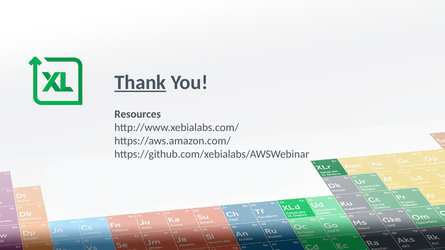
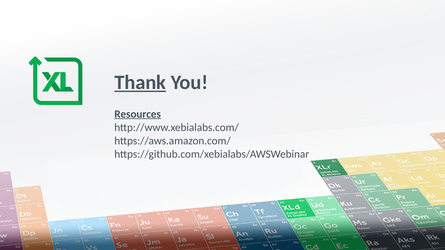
Resources underline: none -> present
